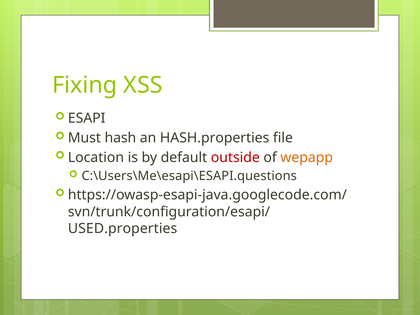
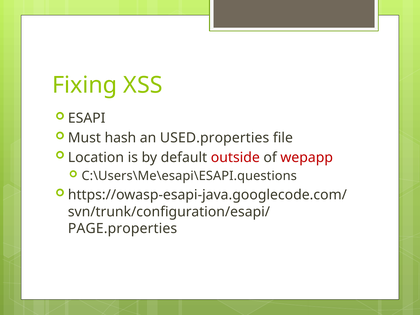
HASH.properties: HASH.properties -> USED.properties
wepapp colour: orange -> red
USED.properties: USED.properties -> PAGE.properties
